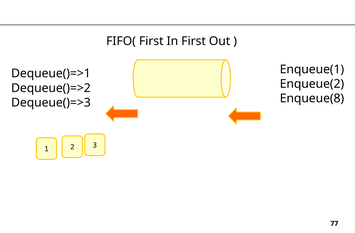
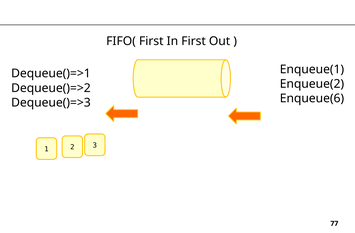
Enqueue(8: Enqueue(8 -> Enqueue(6
